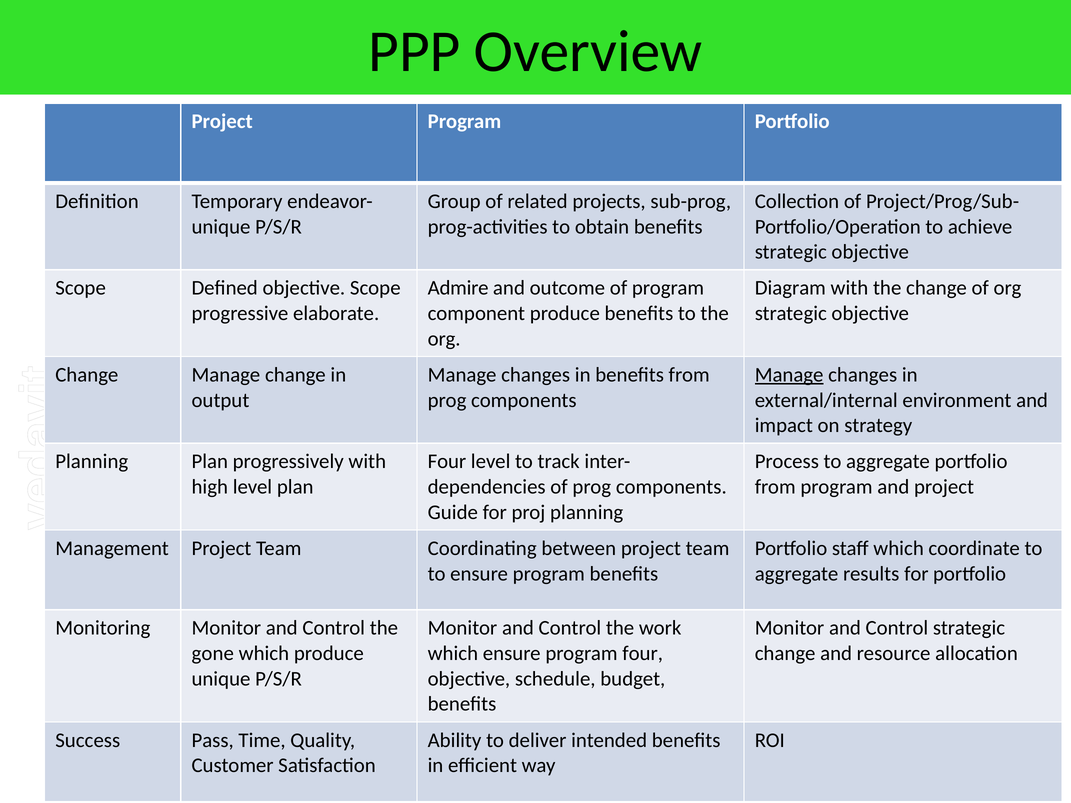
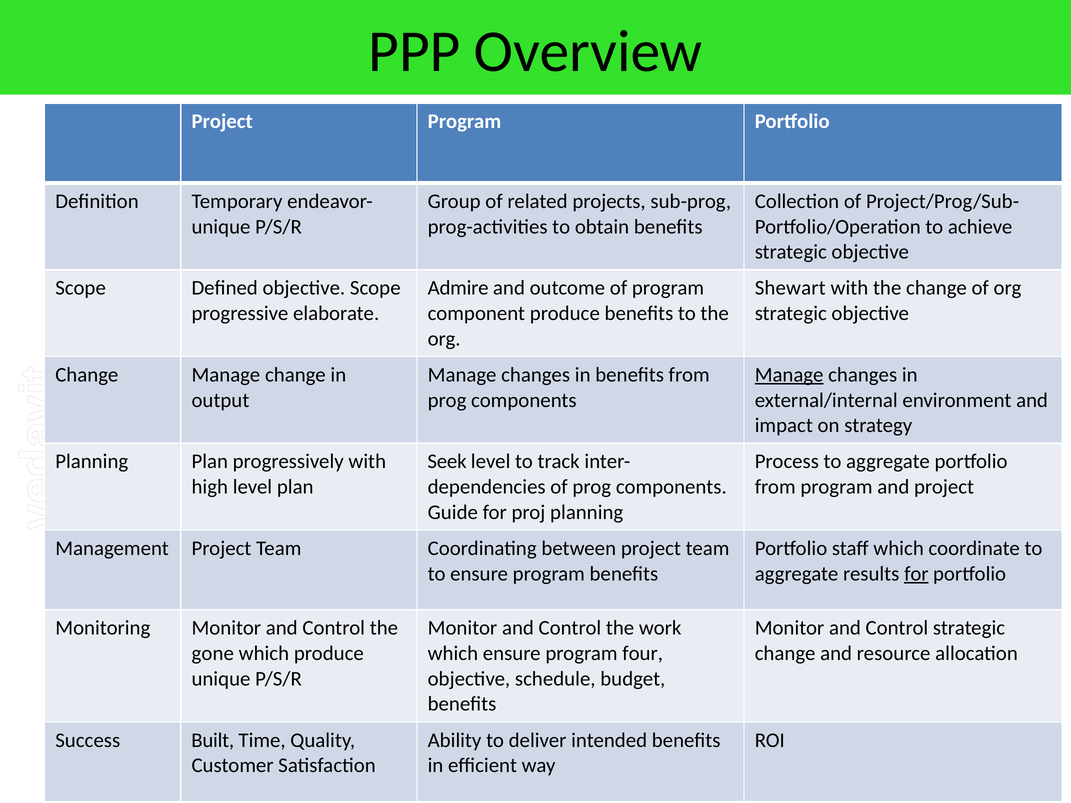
Diagram: Diagram -> Shewart
Four at (447, 462): Four -> Seek
for at (916, 574) underline: none -> present
Pass: Pass -> Built
